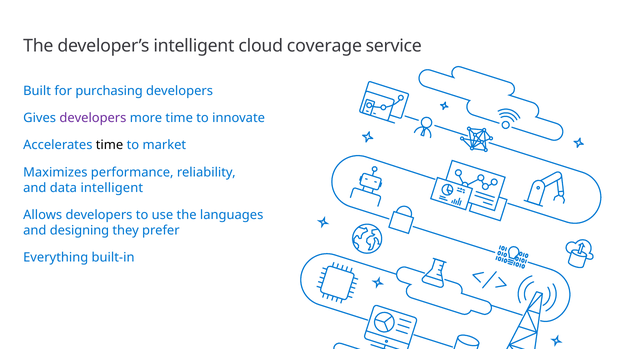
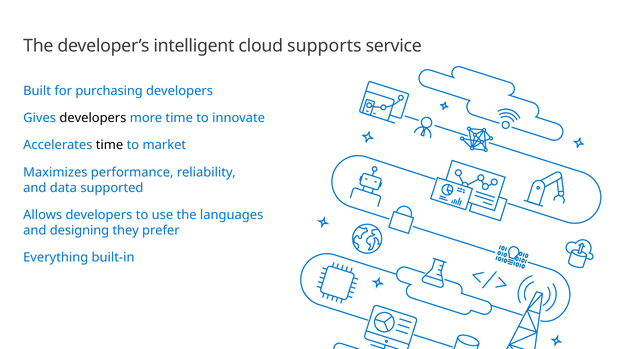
coverage: coverage -> supports
developers at (93, 118) colour: purple -> black
data intelligent: intelligent -> supported
